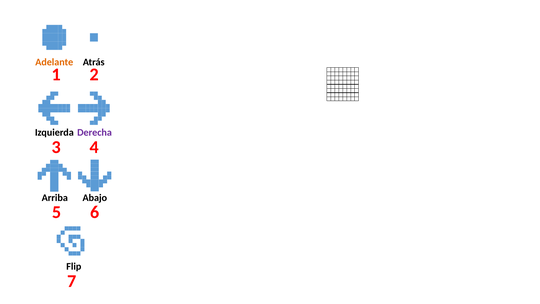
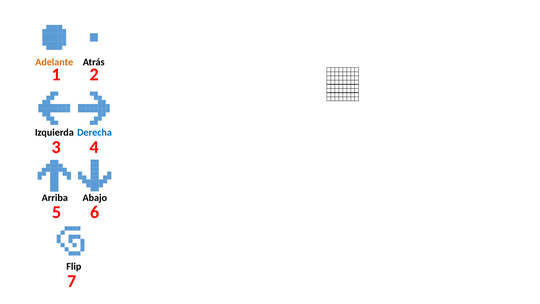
Derecha colour: purple -> blue
